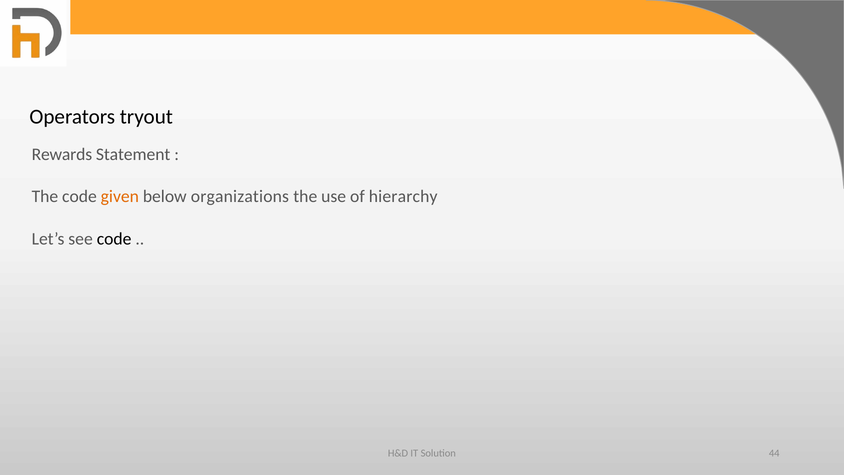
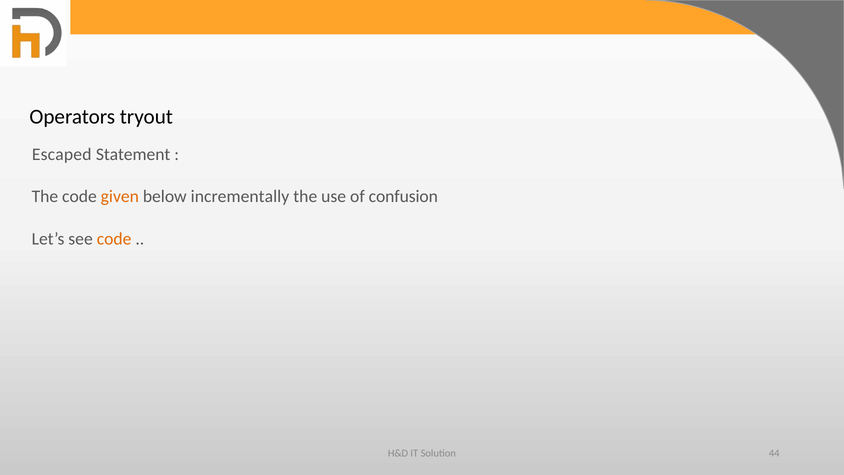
Rewards: Rewards -> Escaped
organizations: organizations -> incrementally
hierarchy: hierarchy -> confusion
code at (114, 239) colour: black -> orange
